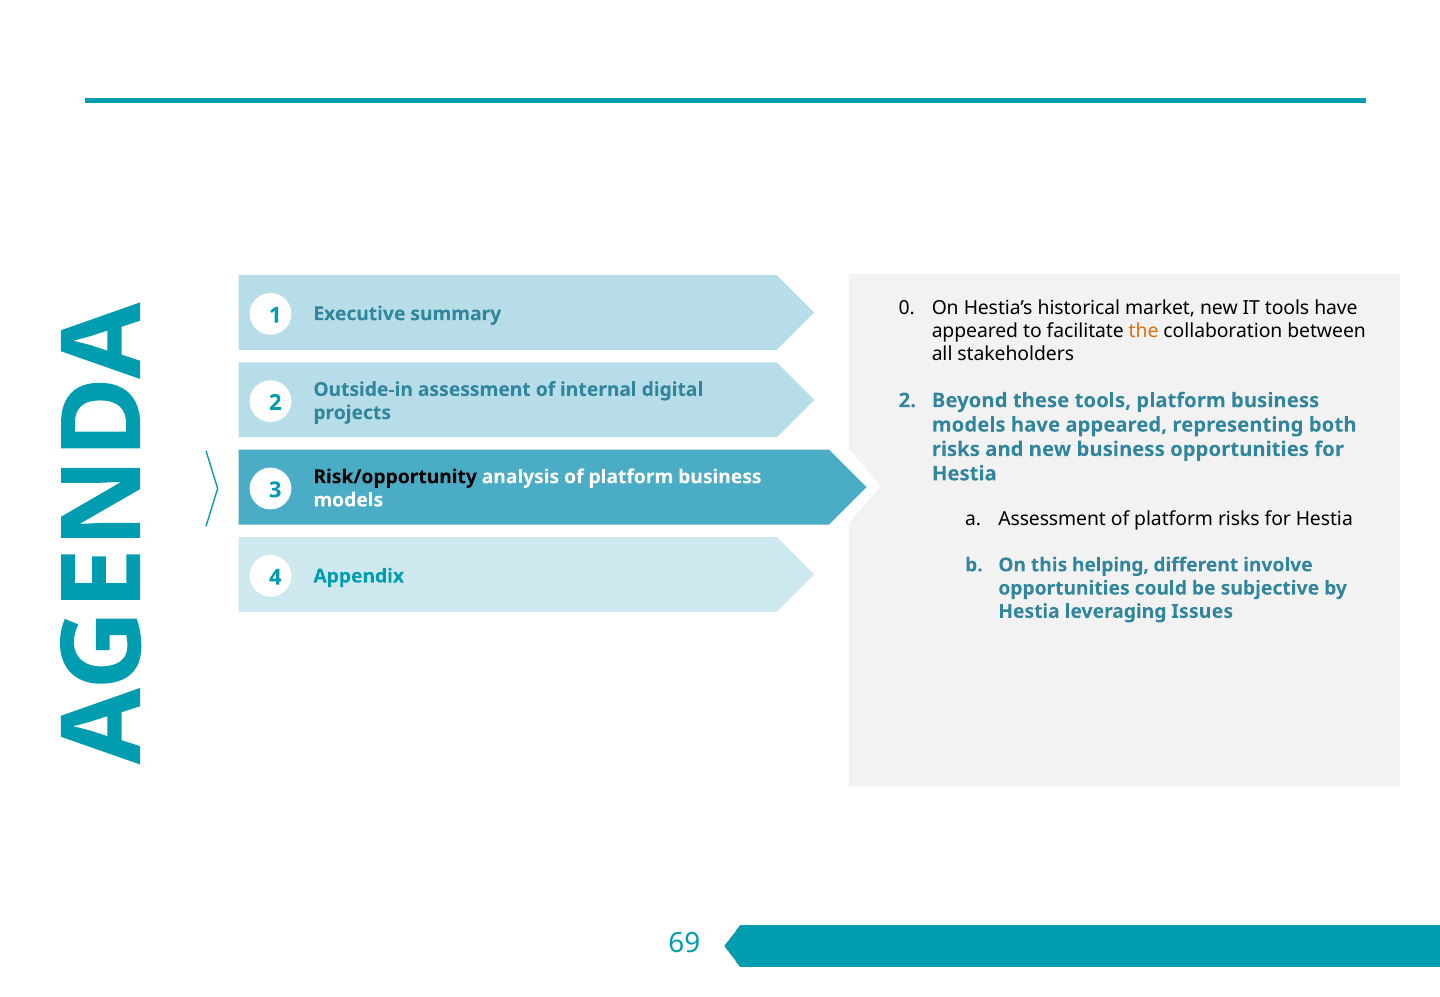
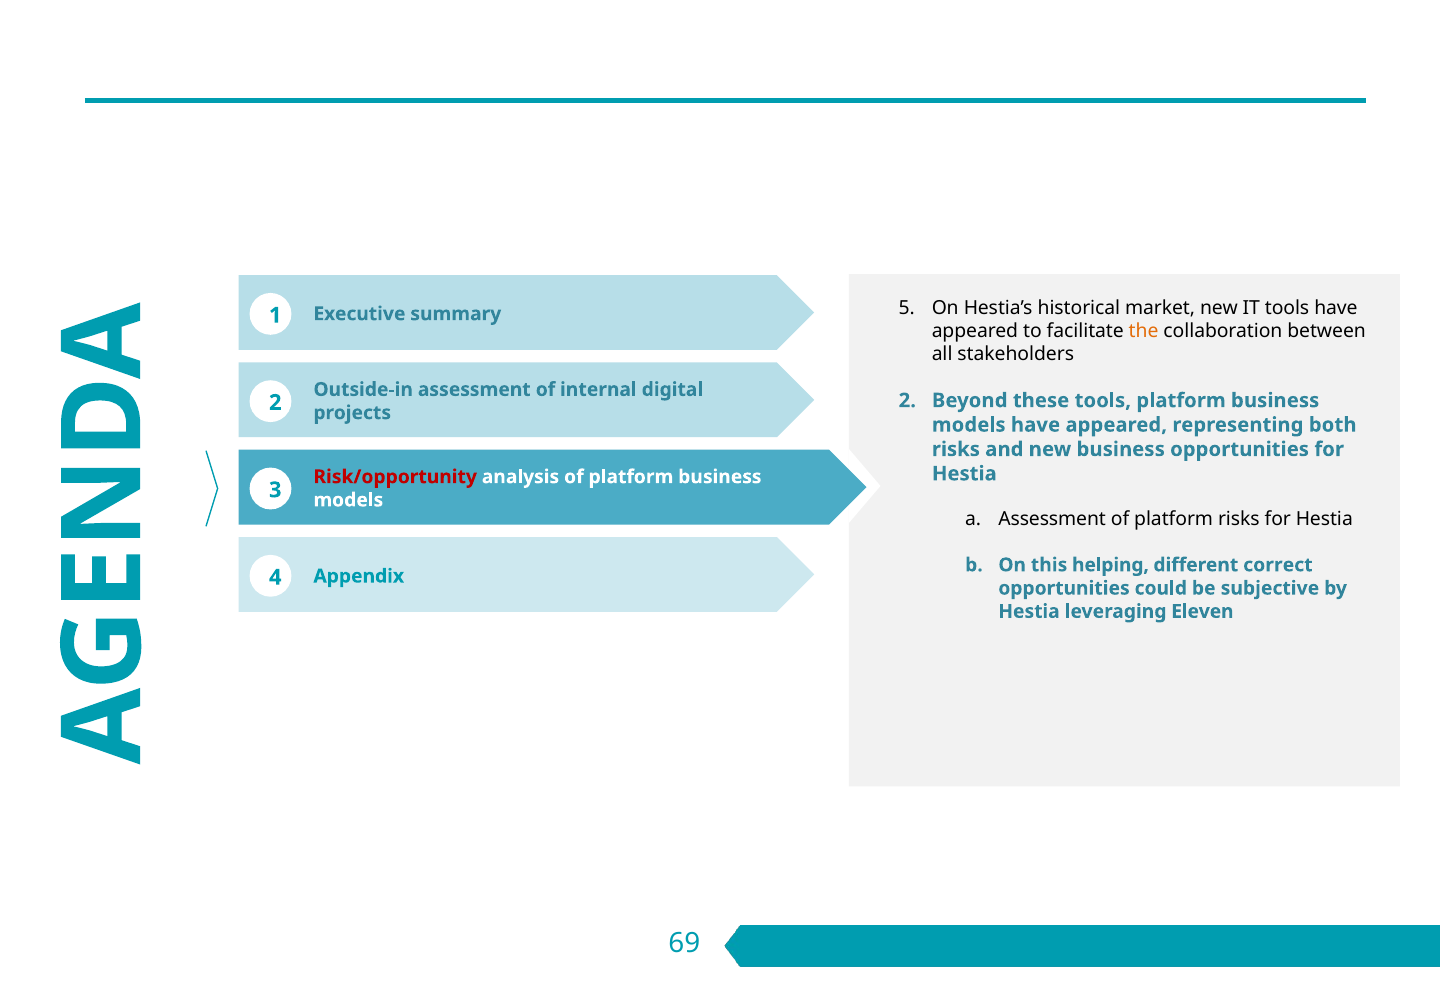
0: 0 -> 5
Risk/opportunity colour: black -> red
involve: involve -> correct
Issues: Issues -> Eleven
